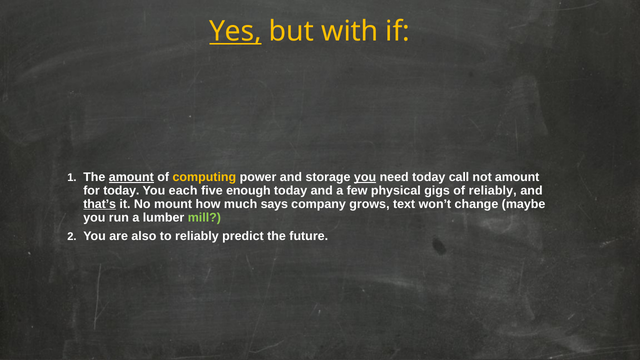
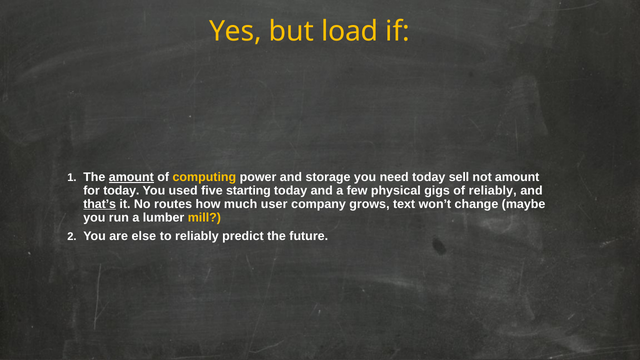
Yes underline: present -> none
with: with -> load
you at (365, 177) underline: present -> none
call: call -> sell
each: each -> used
enough: enough -> starting
mount: mount -> routes
says: says -> user
mill colour: light green -> yellow
also: also -> else
